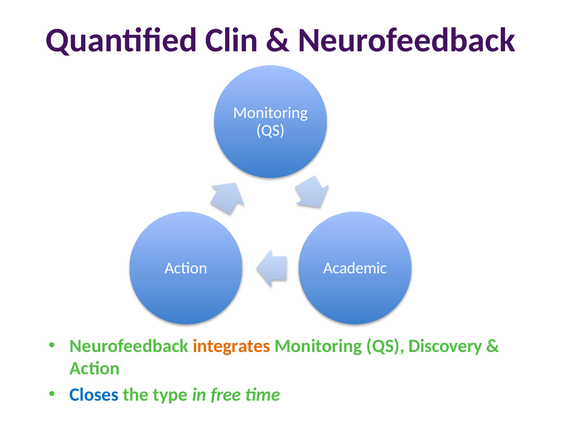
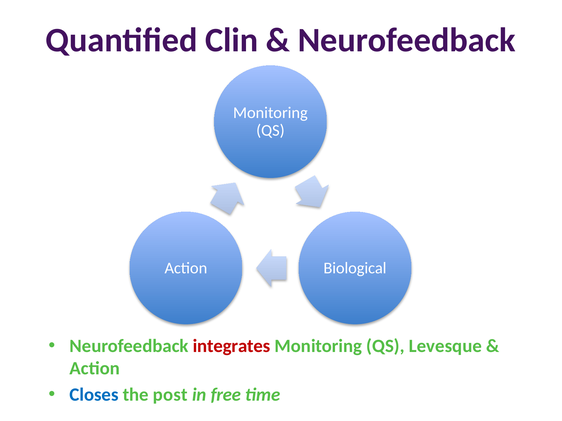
Academic: Academic -> Biological
integrates colour: orange -> red
Discovery: Discovery -> Levesque
type: type -> post
